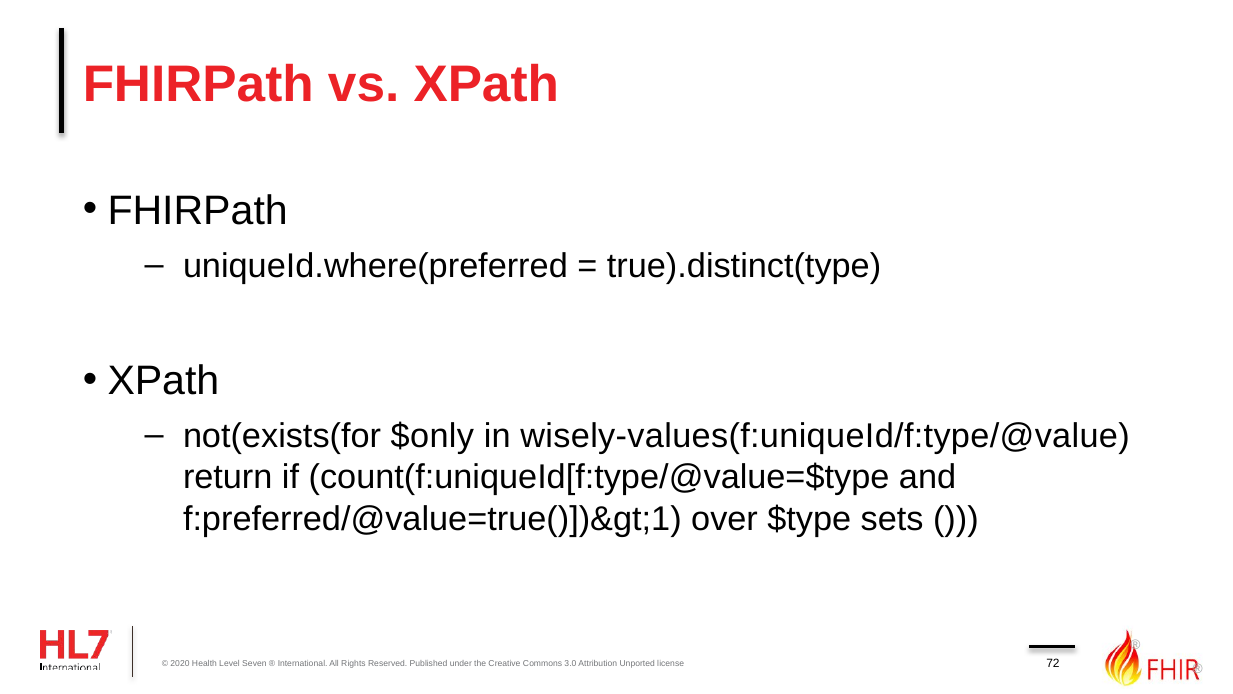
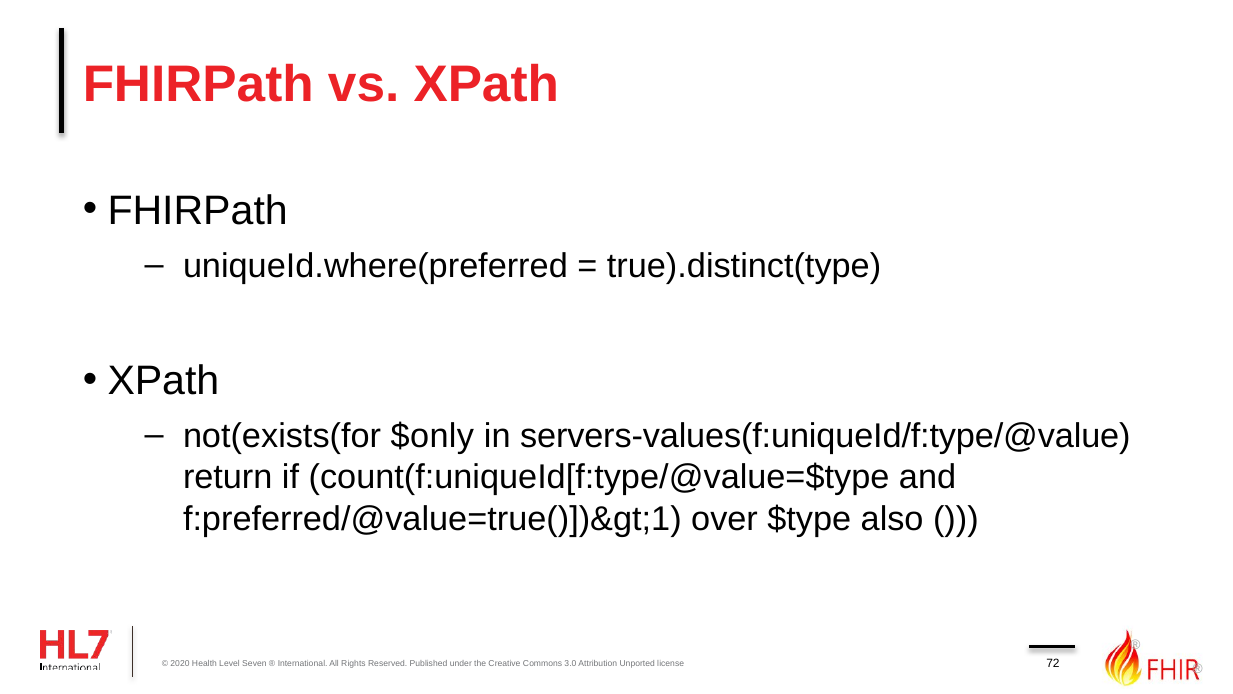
wisely-values(f:uniqueId/f:type/@value: wisely-values(f:uniqueId/f:type/@value -> servers-values(f:uniqueId/f:type/@value
sets: sets -> also
